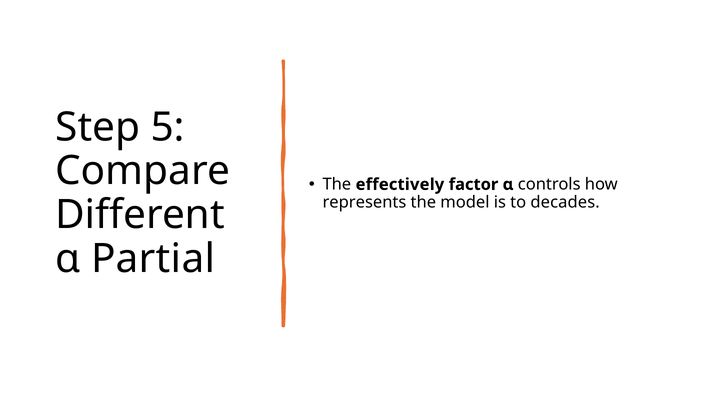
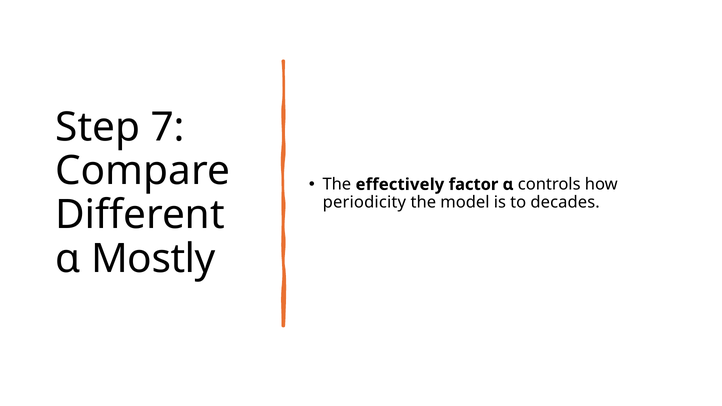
5: 5 -> 7
represents: represents -> periodicity
Partial: Partial -> Mostly
